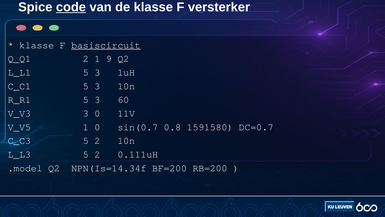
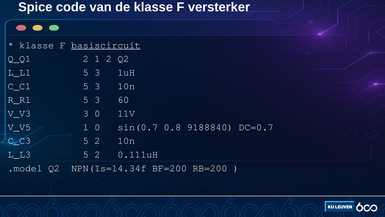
code underline: present -> none
1 9: 9 -> 2
1591580: 1591580 -> 9188840
